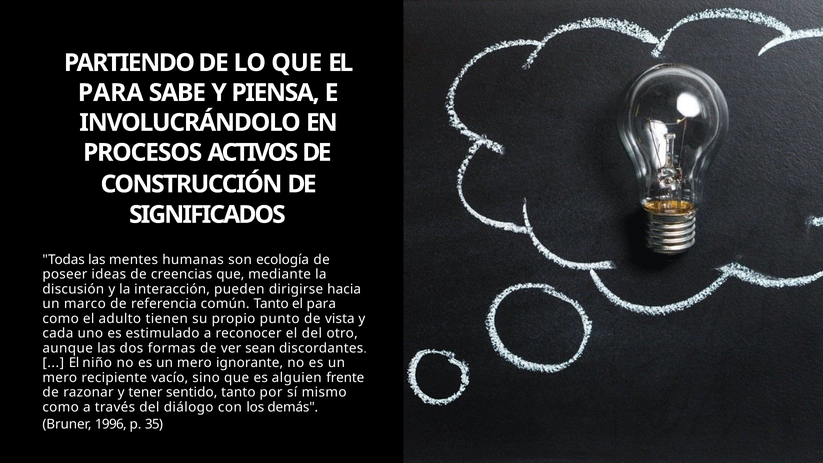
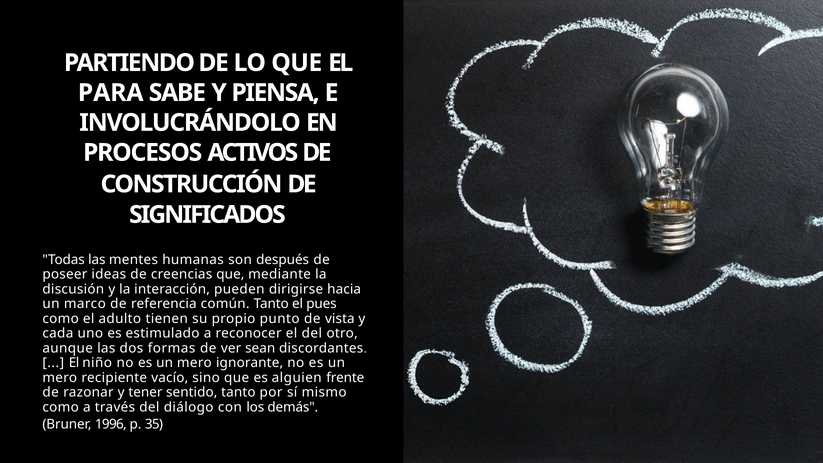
ecología: ecología -> después
Tanto el para: para -> pues
